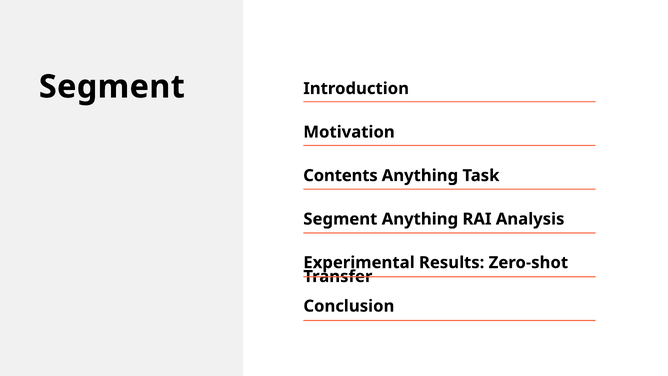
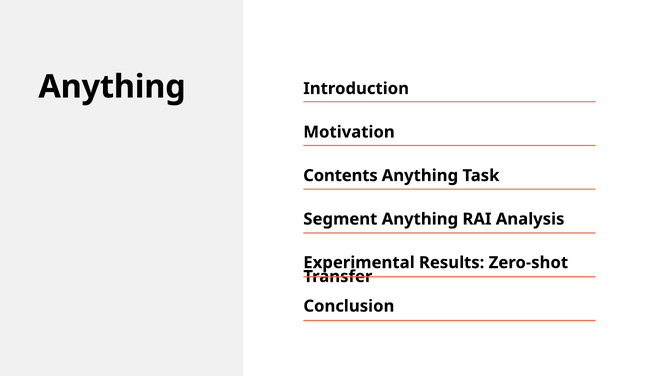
Segment at (112, 87): Segment -> Anything
